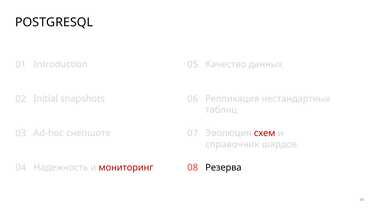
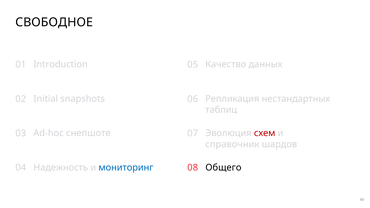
POSTGRESQL: POSTGRESQL -> СВОБОДНОЕ
мониторинг colour: red -> blue
Резерва: Резерва -> Общего
